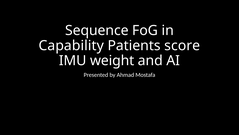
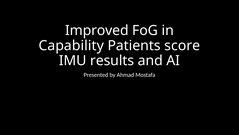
Sequence: Sequence -> Improved
weight: weight -> results
